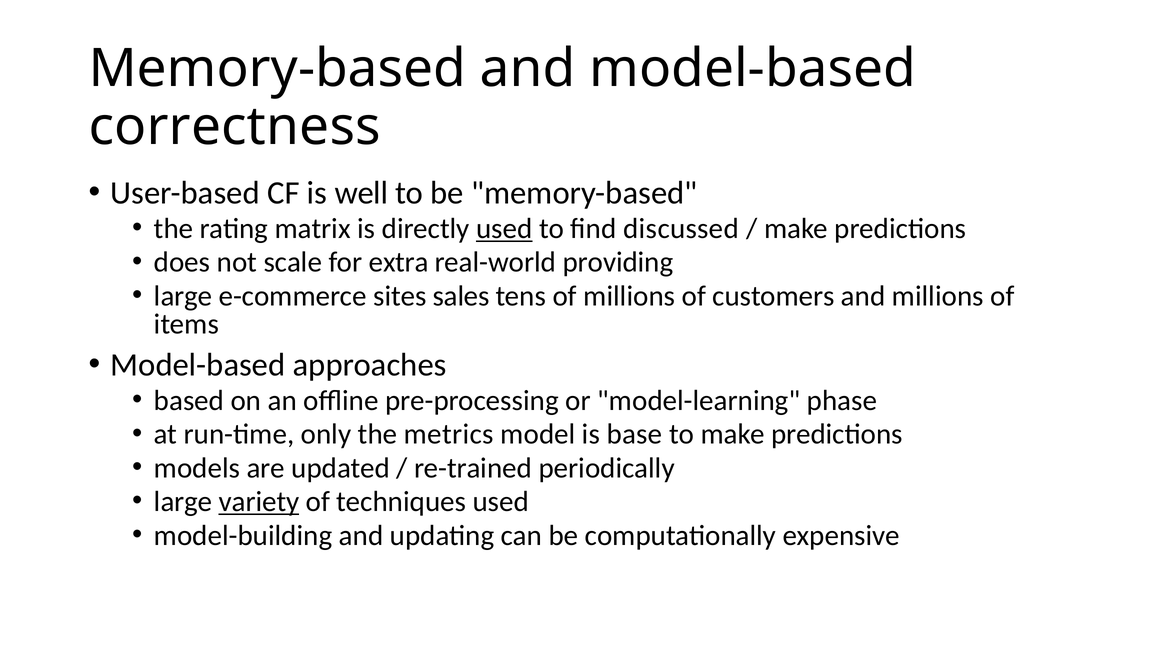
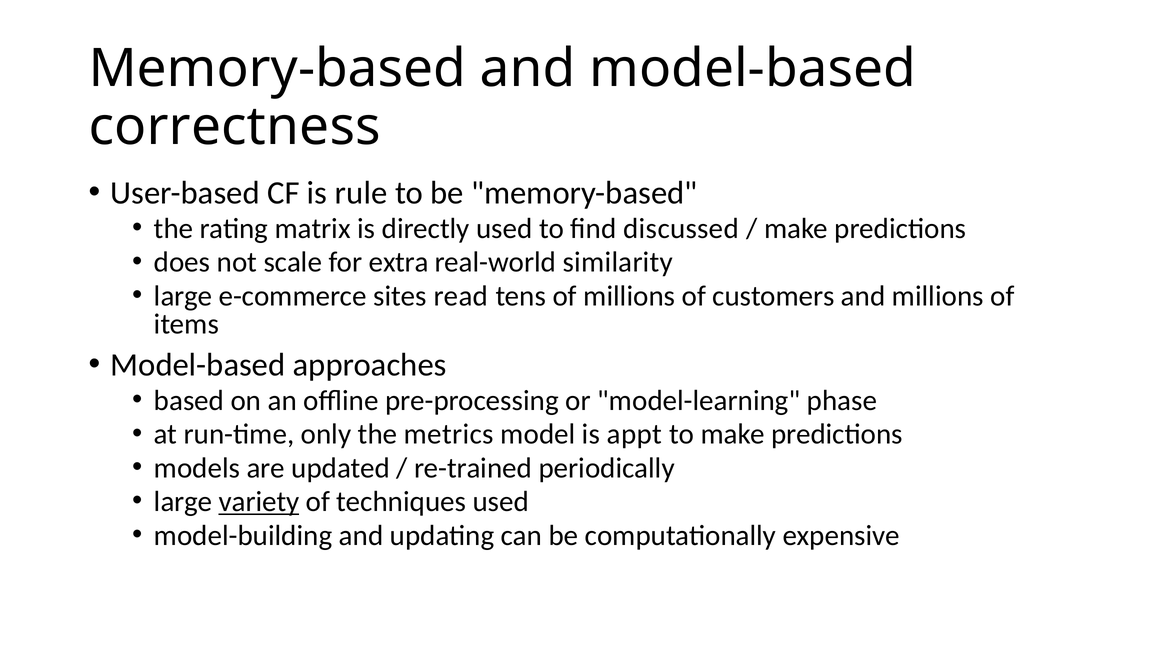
well: well -> rule
used at (504, 229) underline: present -> none
providing: providing -> similarity
sales: sales -> read
base: base -> appt
